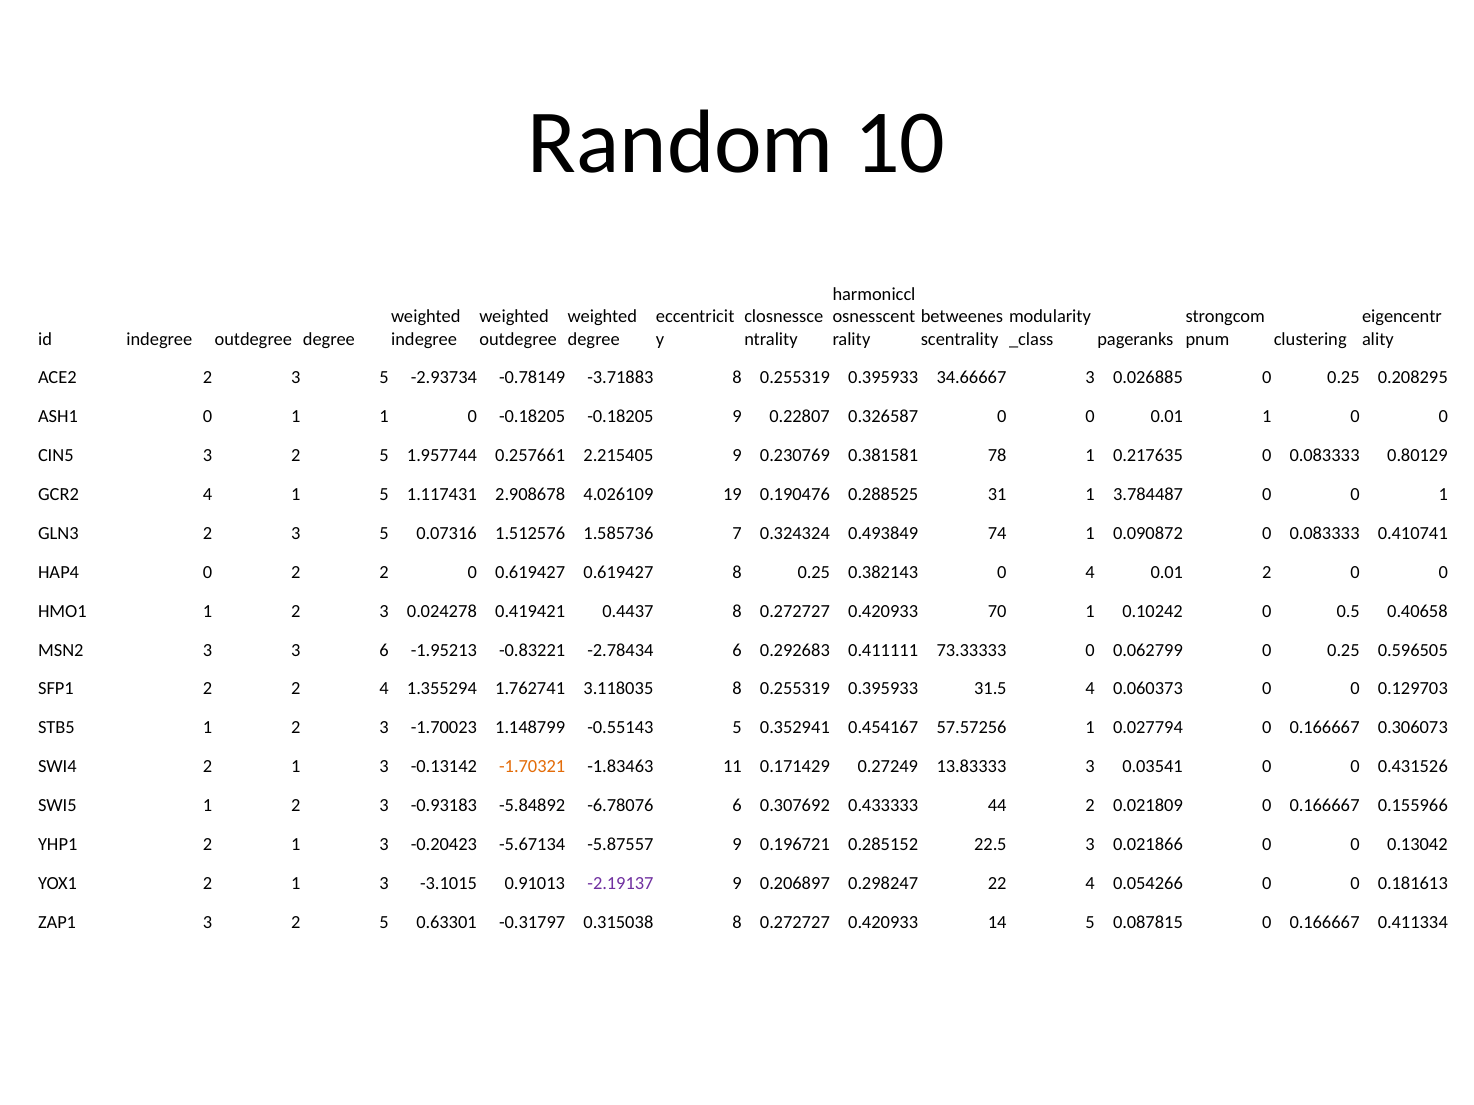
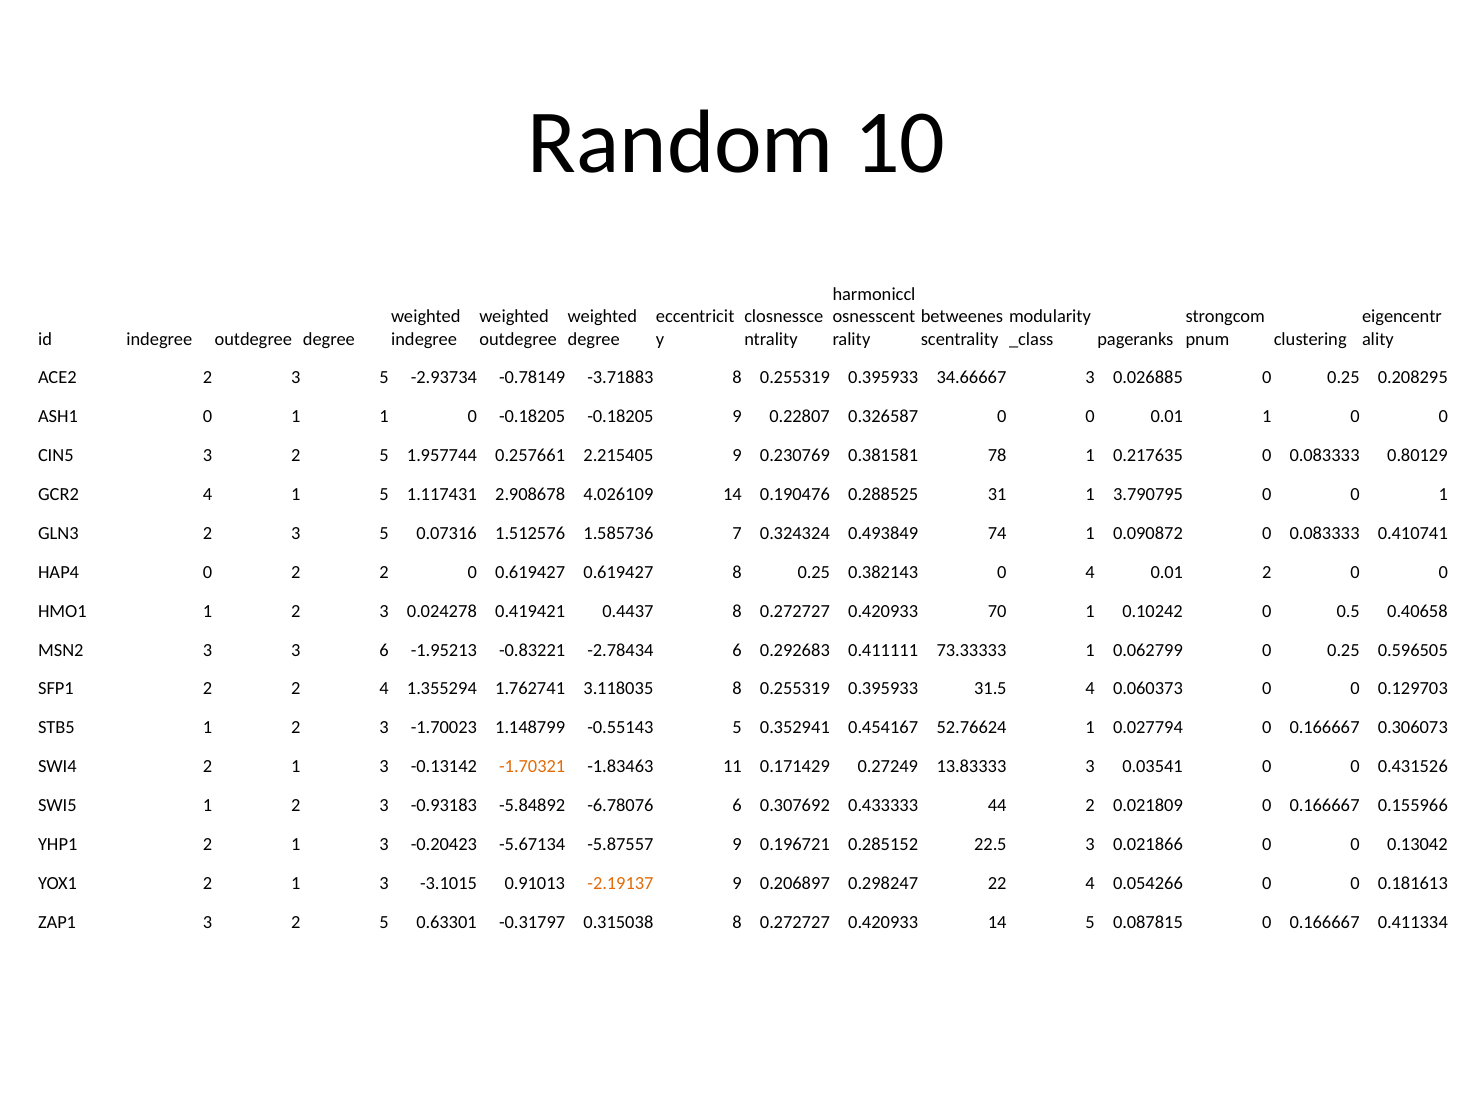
4.026109 19: 19 -> 14
3.784487: 3.784487 -> 3.790795
73.33333 0: 0 -> 1
57.57256: 57.57256 -> 52.76624
-2.19137 colour: purple -> orange
